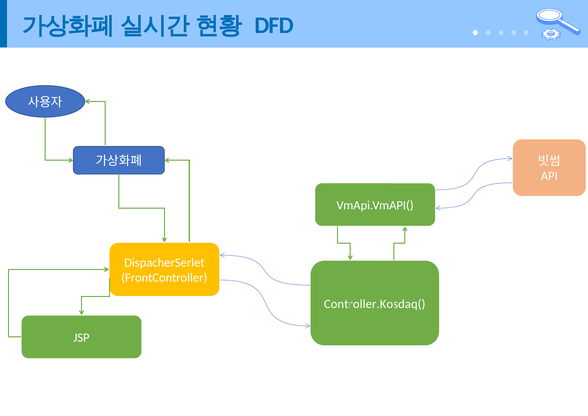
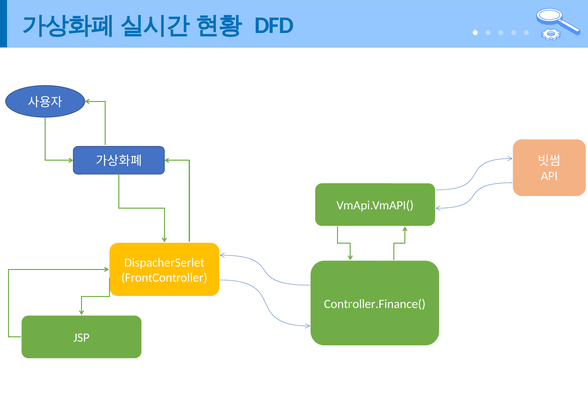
Controller.Kosdaq(: Controller.Kosdaq( -> Controller.Finance(
